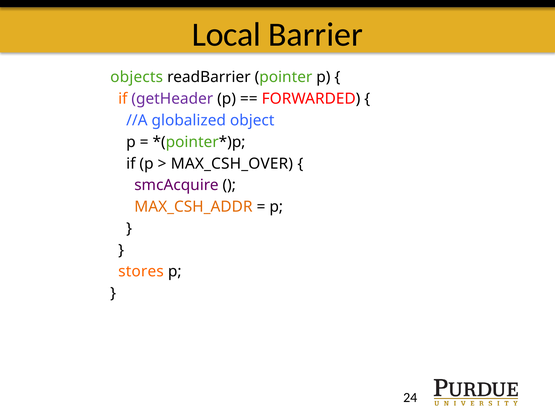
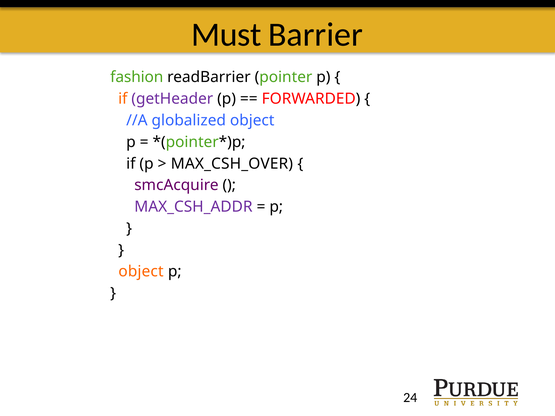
Local: Local -> Must
objects: objects -> fashion
MAX_CSH_ADDR colour: orange -> purple
stores at (141, 272): stores -> object
